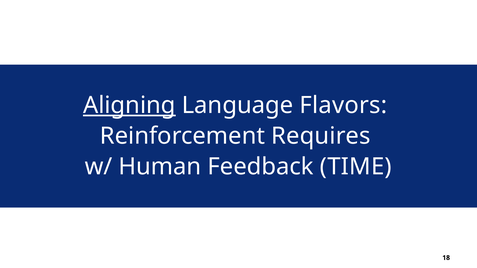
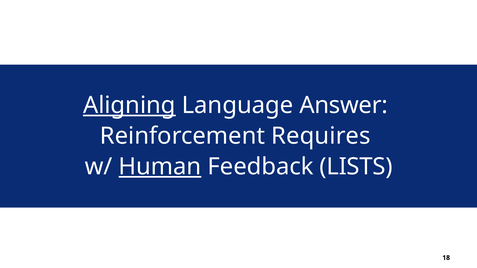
Flavors: Flavors -> Answer
Human underline: none -> present
TIME: TIME -> LISTS
